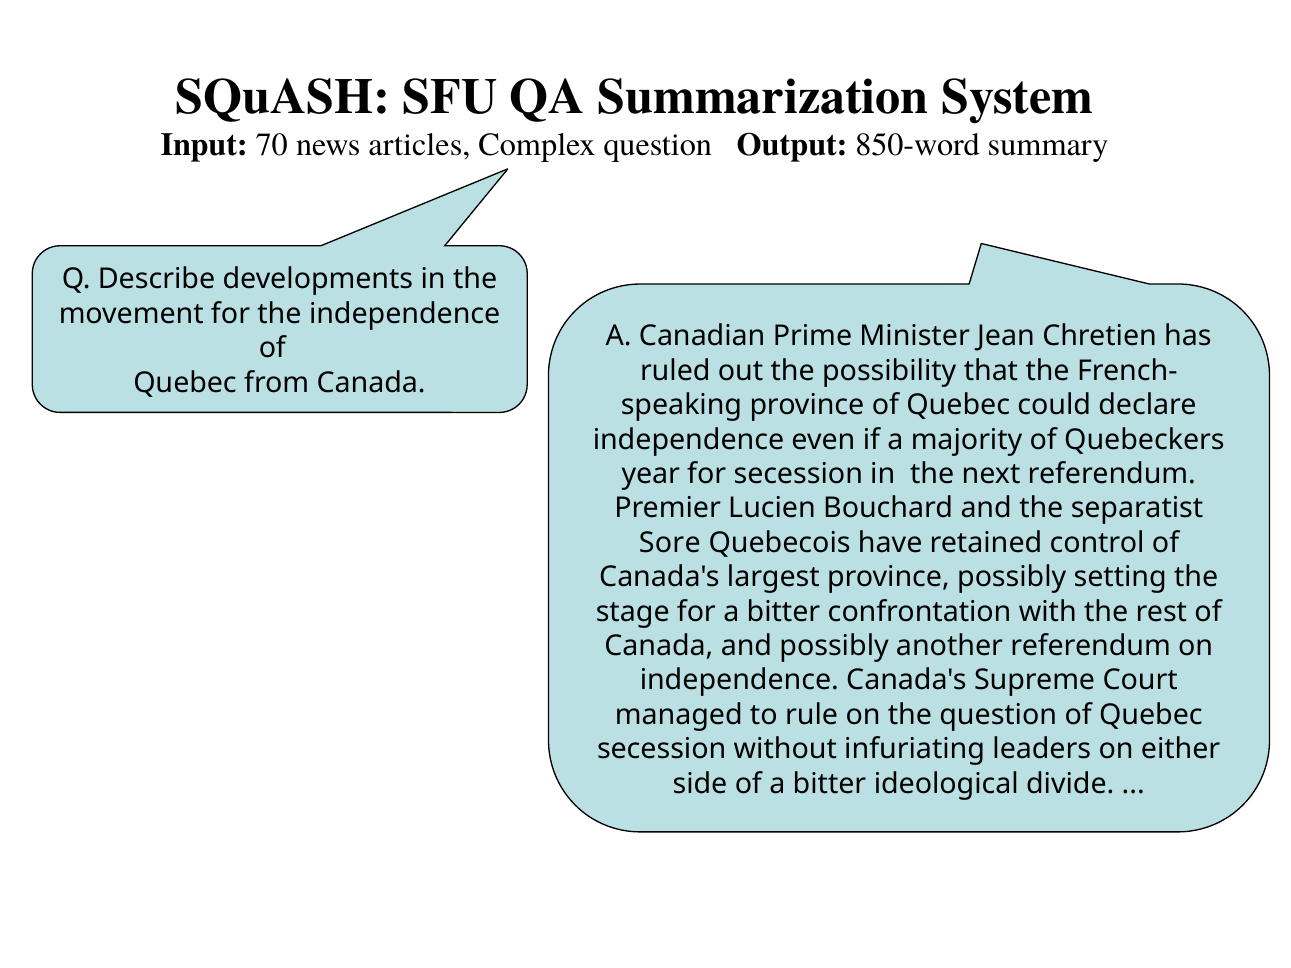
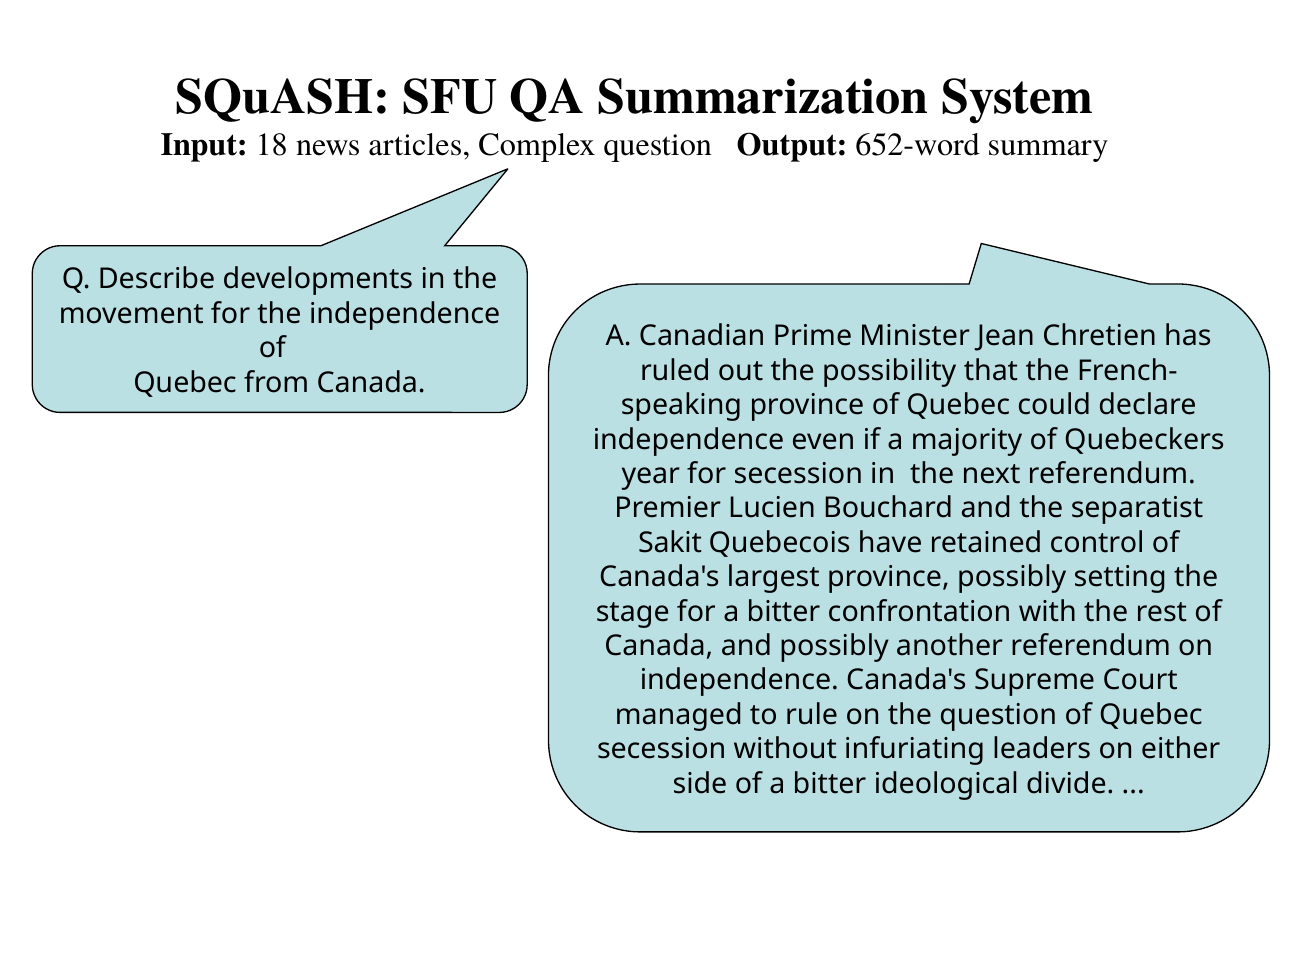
70: 70 -> 18
850-word: 850-word -> 652-word
Sore: Sore -> Sakit
